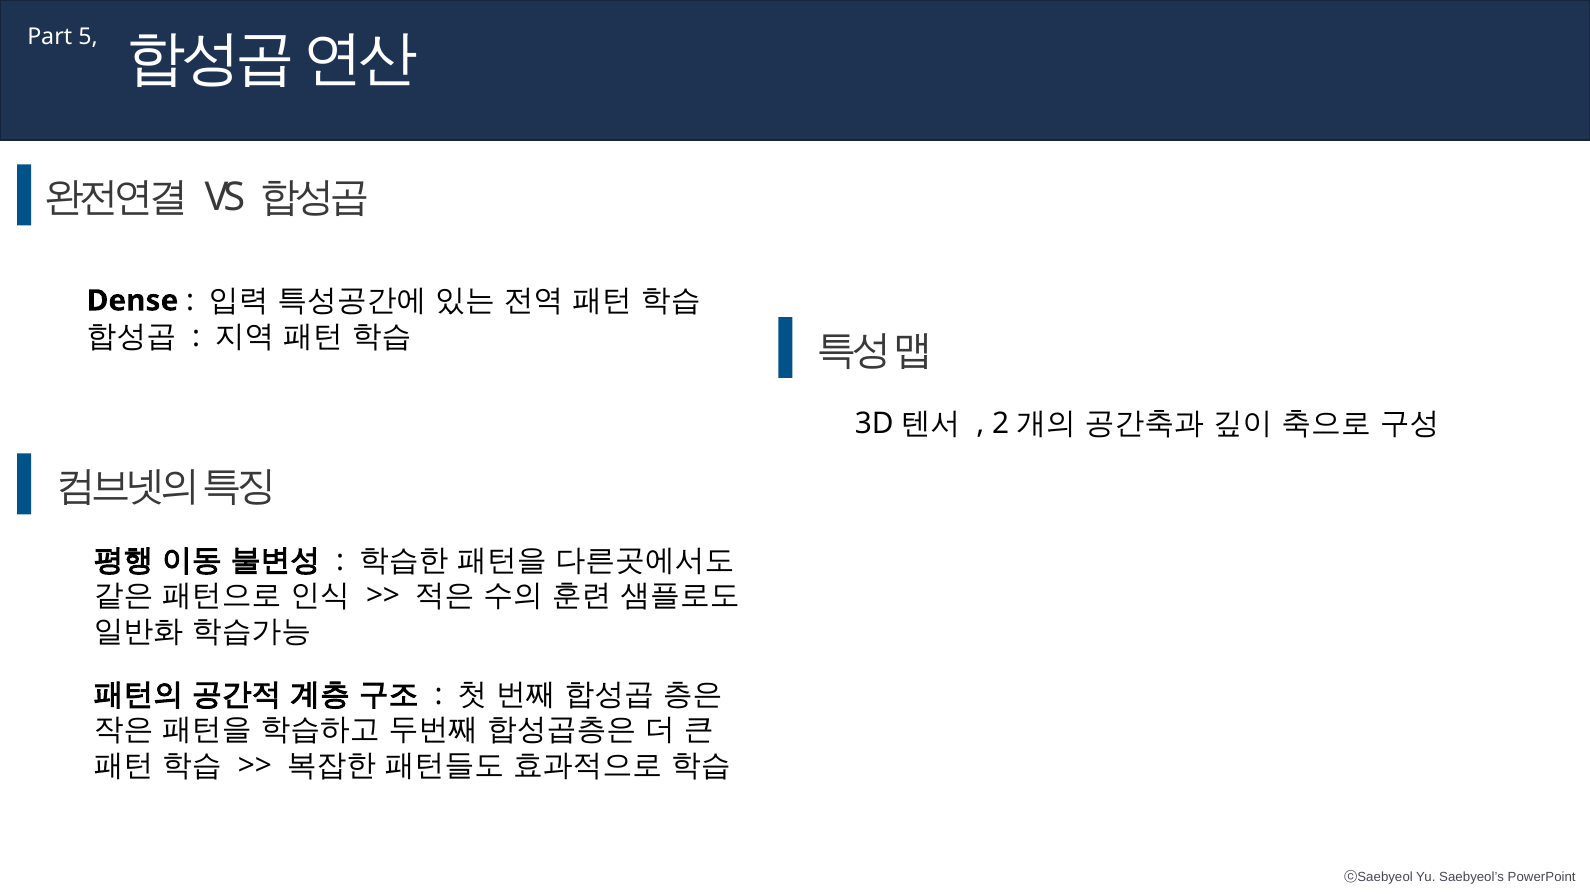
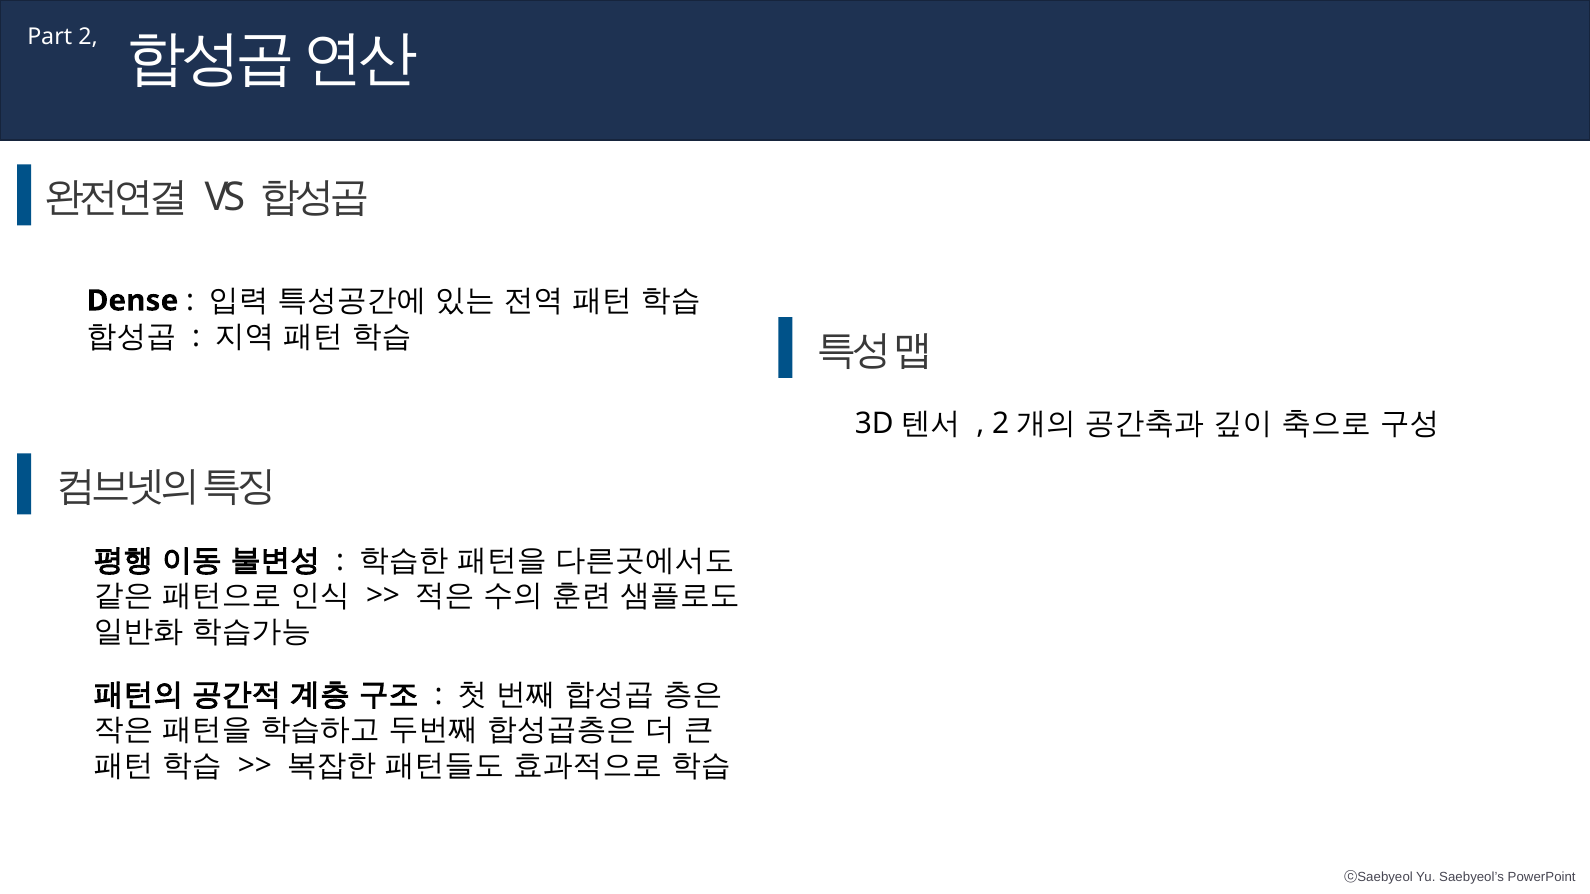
5: 5 -> 2
